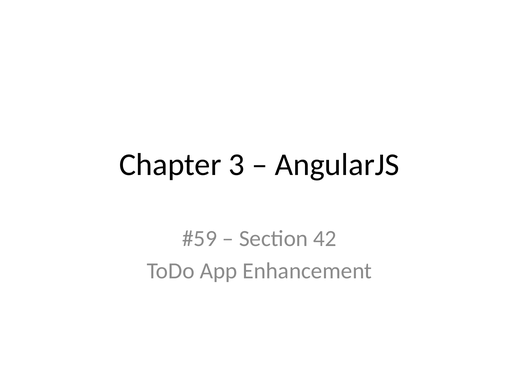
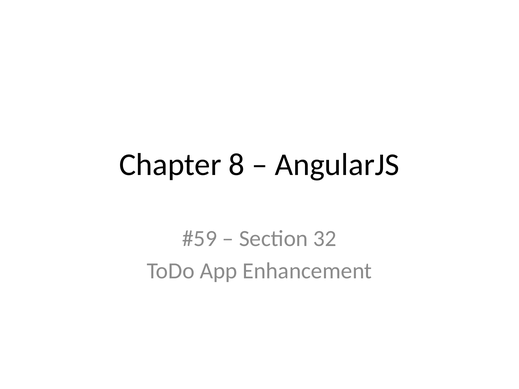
3: 3 -> 8
42: 42 -> 32
